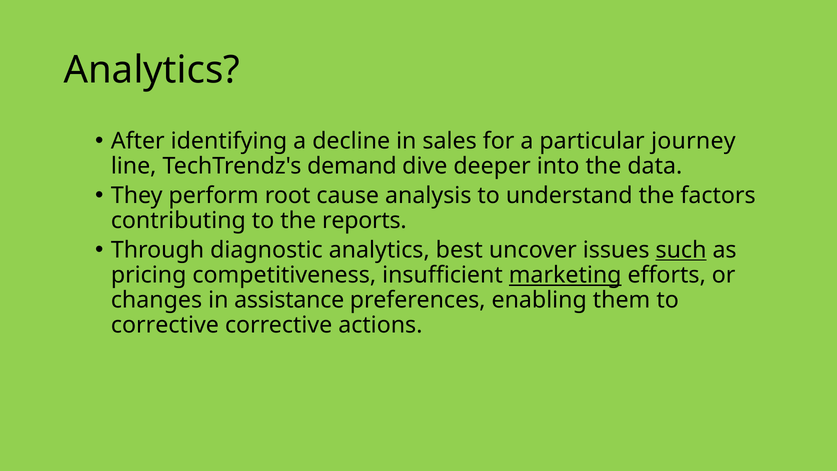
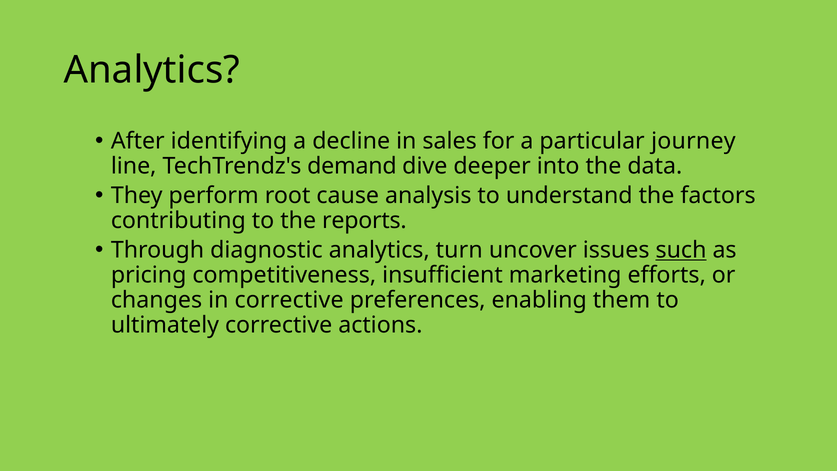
best: best -> turn
marketing underline: present -> none
in assistance: assistance -> corrective
corrective at (165, 325): corrective -> ultimately
